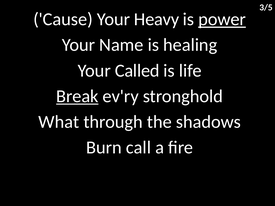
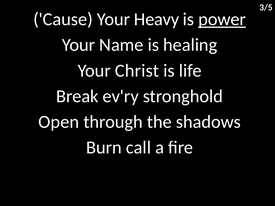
Called: Called -> Christ
Break underline: present -> none
What: What -> Open
